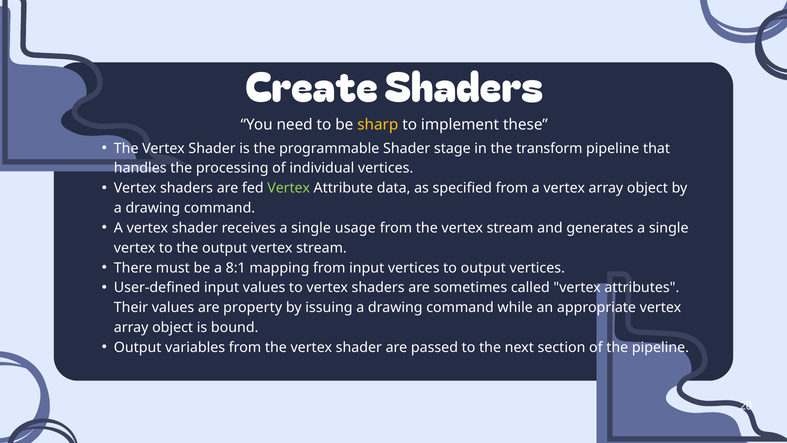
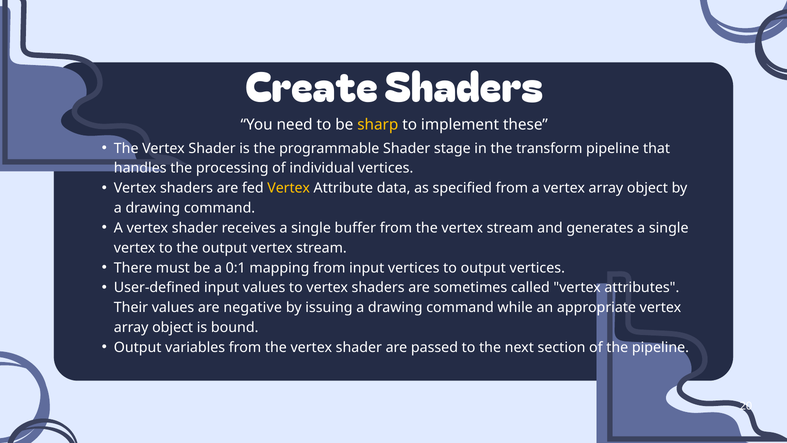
Vertex at (289, 188) colour: light green -> yellow
usage: usage -> buffer
8:1: 8:1 -> 0:1
property: property -> negative
